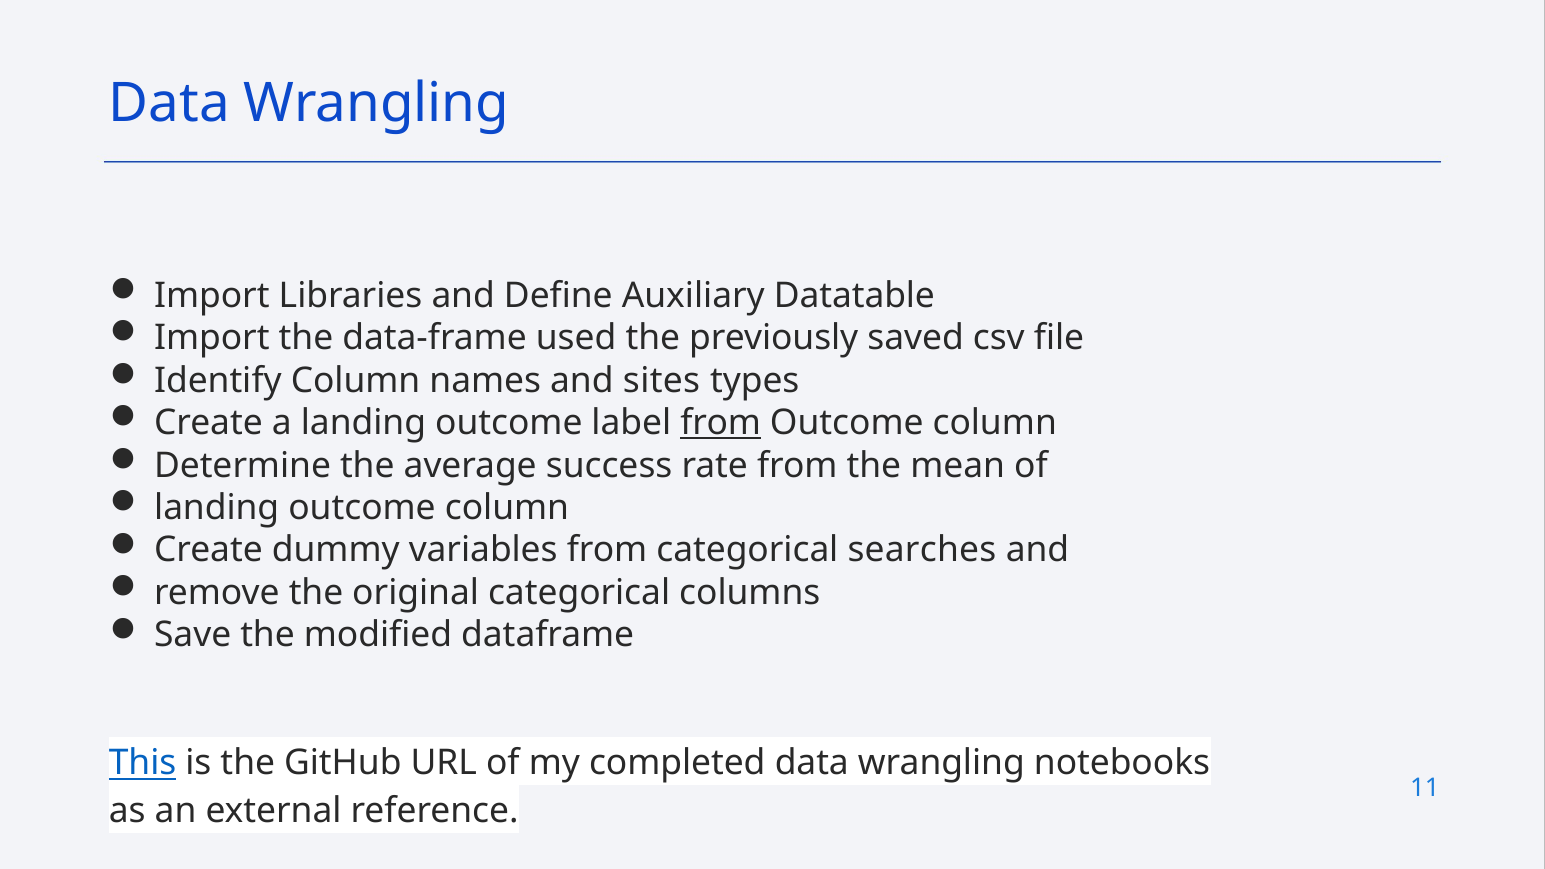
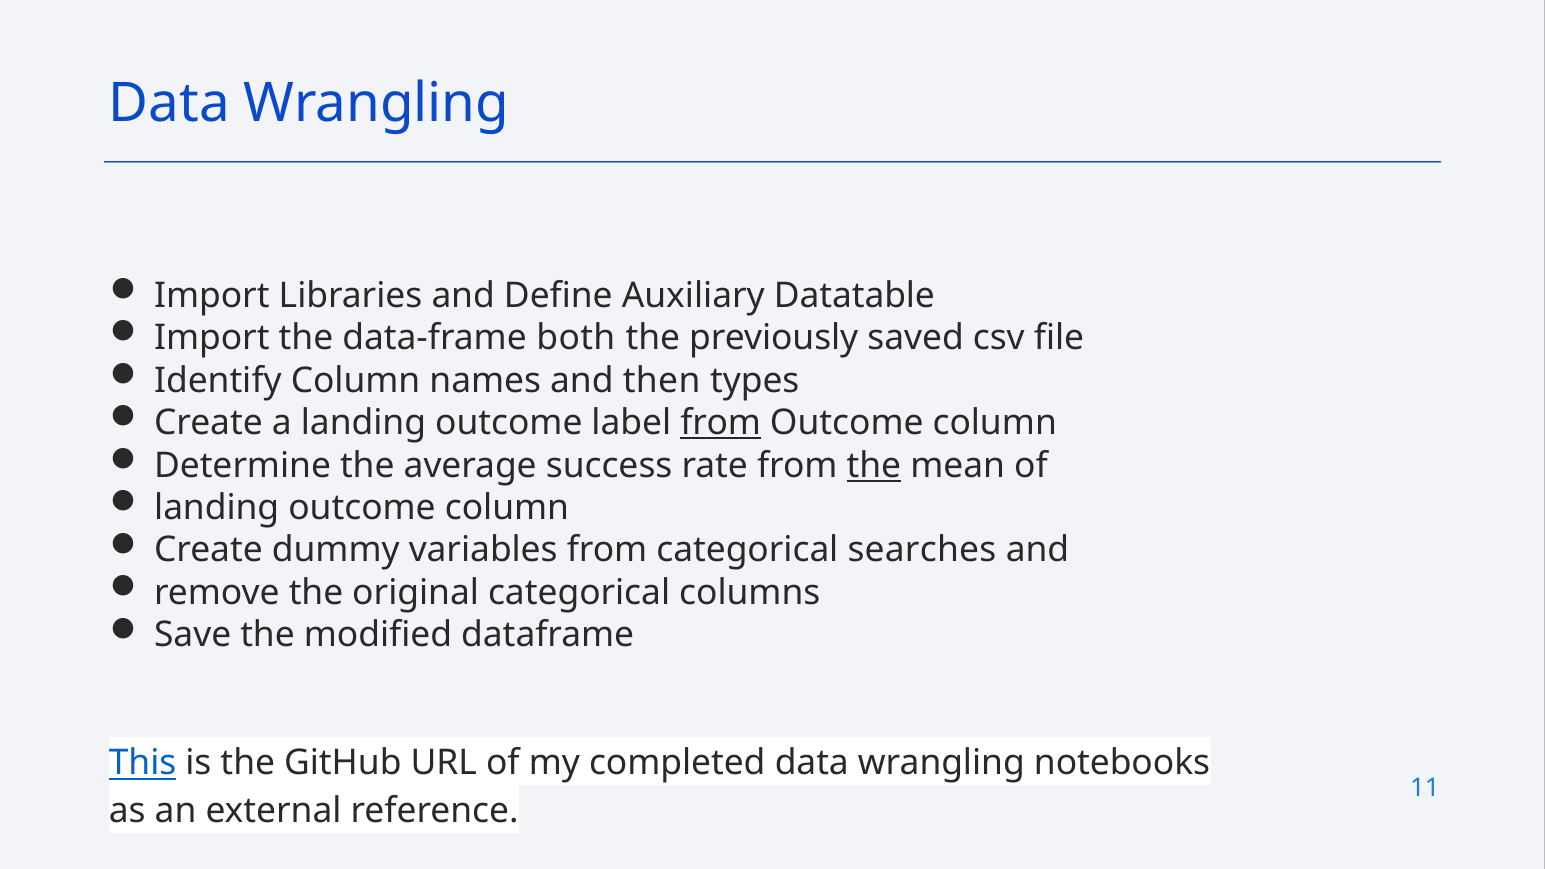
used: used -> both
sites: sites -> then
the at (874, 465) underline: none -> present
